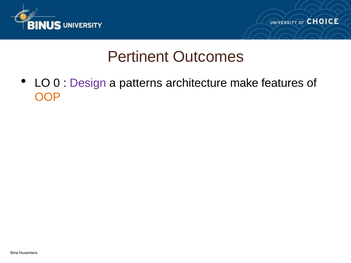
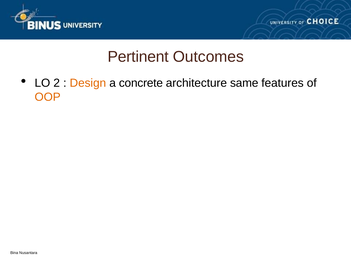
0: 0 -> 2
Design colour: purple -> orange
patterns: patterns -> concrete
make: make -> same
